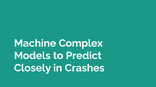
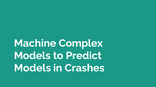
Closely at (33, 69): Closely -> Models
